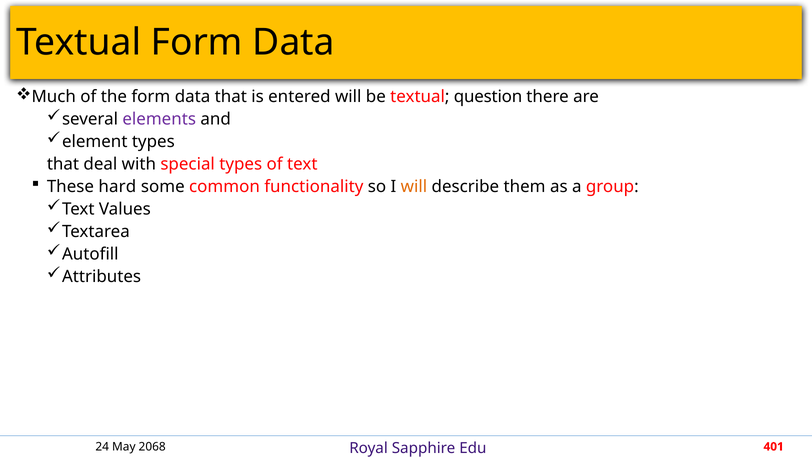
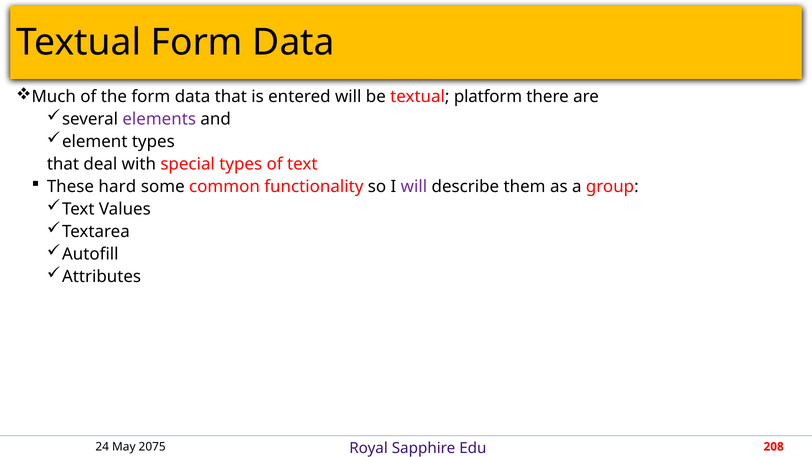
question: question -> platform
will at (414, 186) colour: orange -> purple
2068: 2068 -> 2075
401: 401 -> 208
